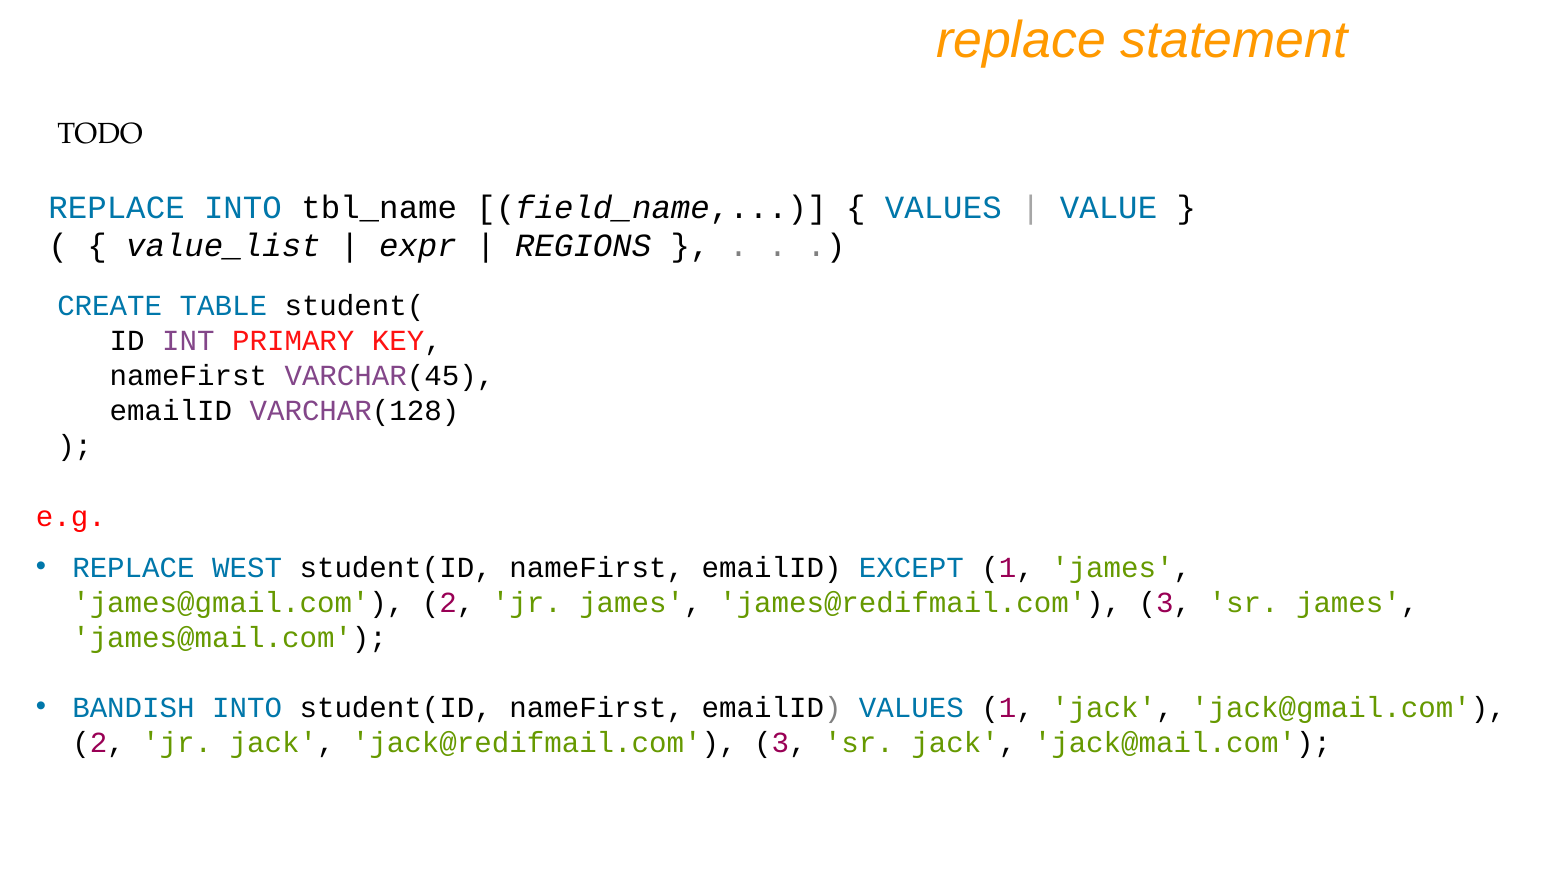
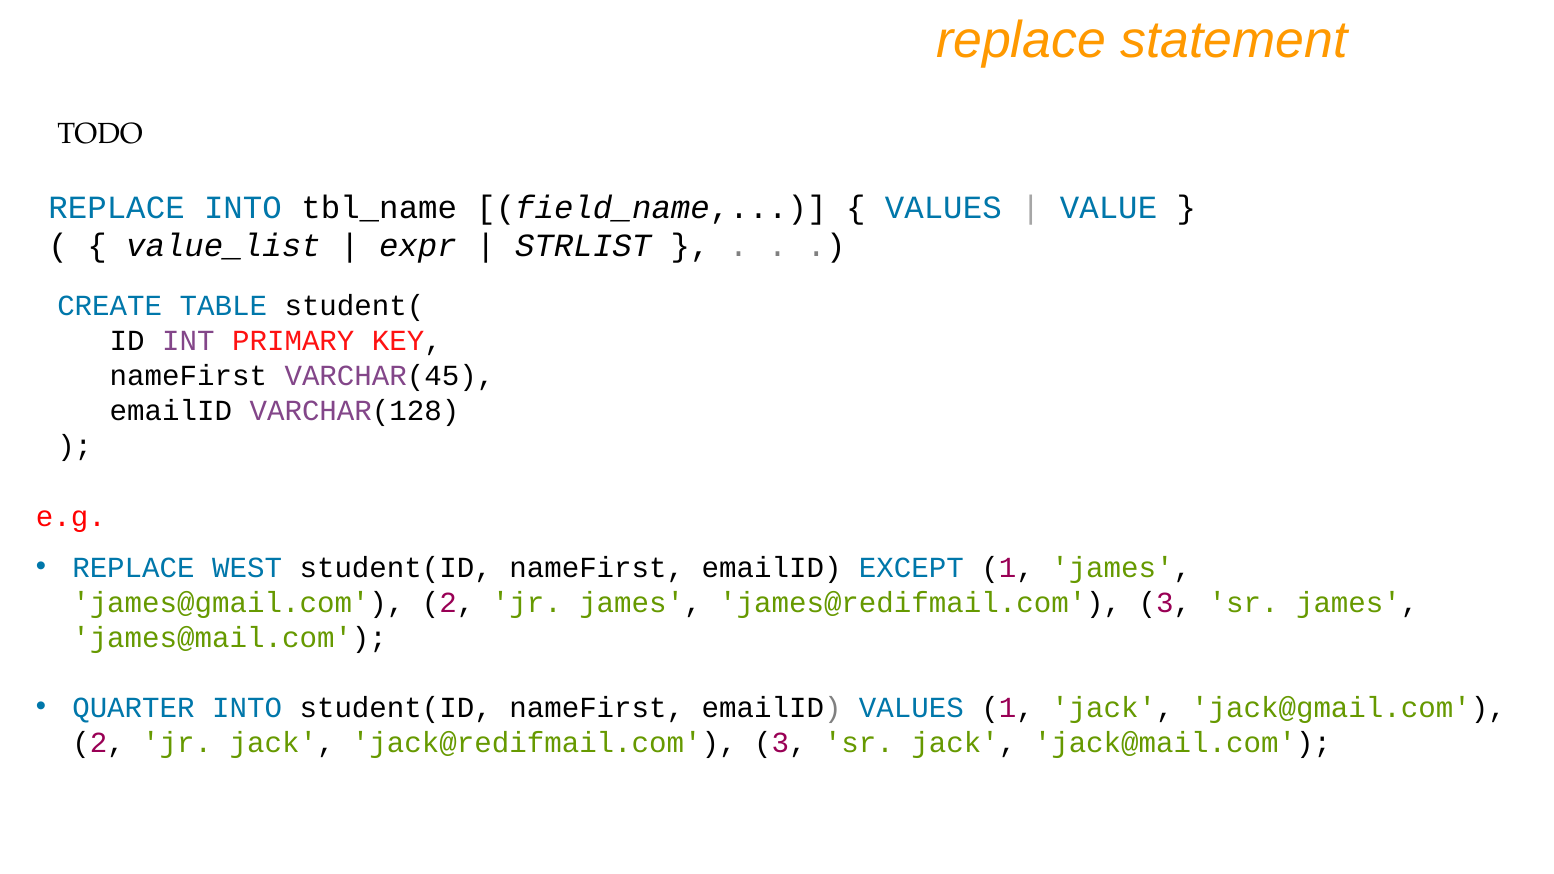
REGIONS: REGIONS -> STRLIST
BANDISH: BANDISH -> QUARTER
